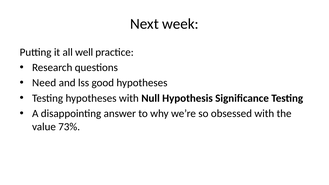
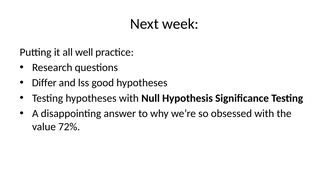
Need: Need -> Differ
73%: 73% -> 72%
